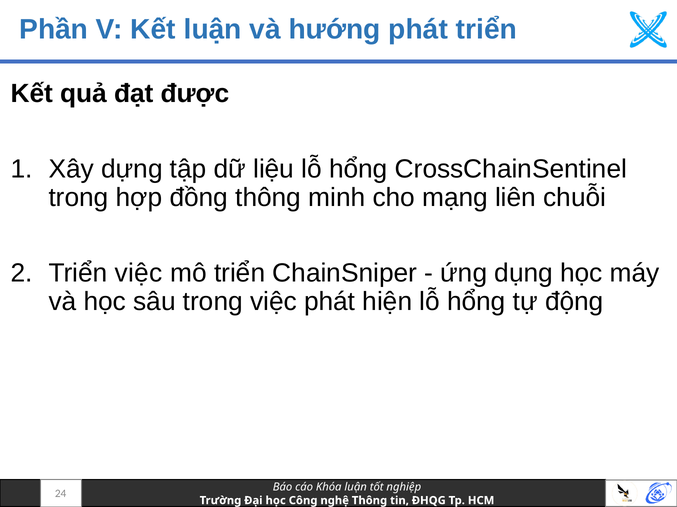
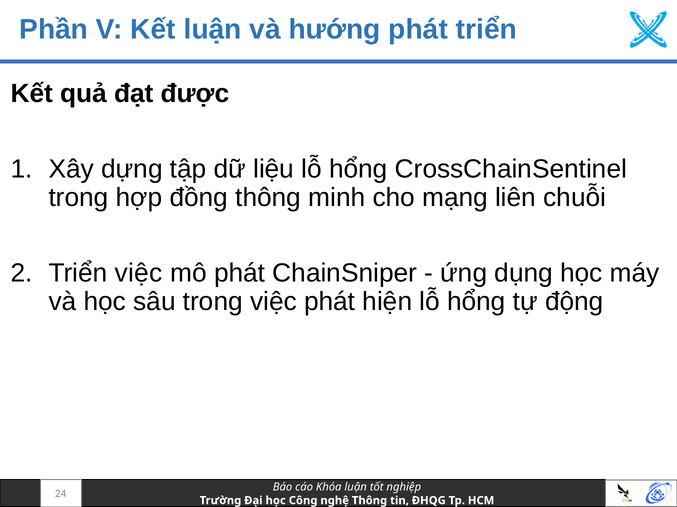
mô triển: triển -> phát
